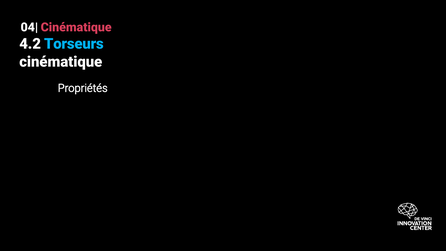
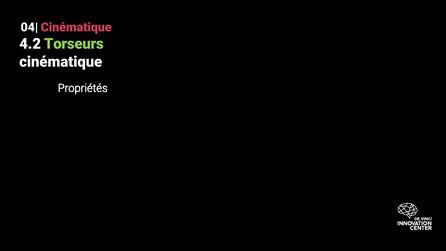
Torseurs colour: light blue -> light green
